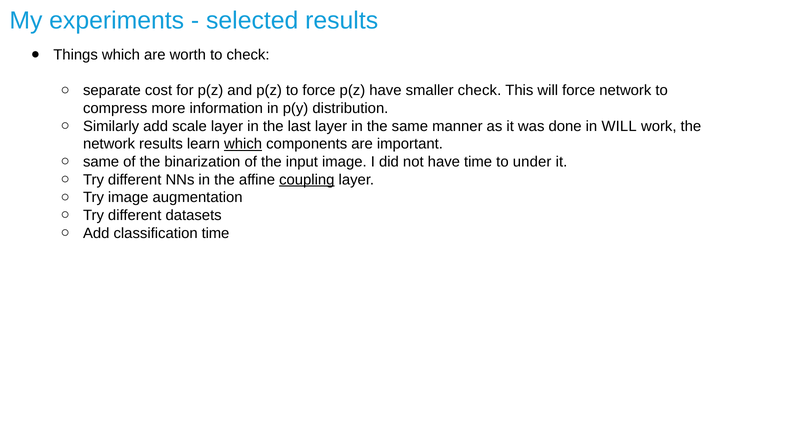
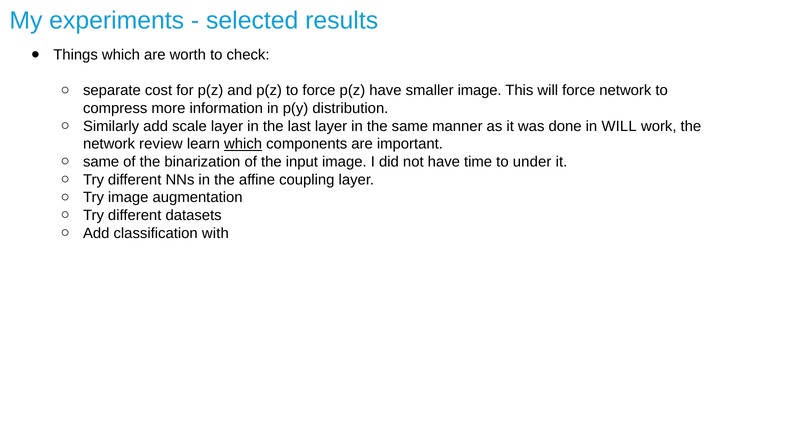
smaller check: check -> image
network results: results -> review
coupling underline: present -> none
classification time: time -> with
